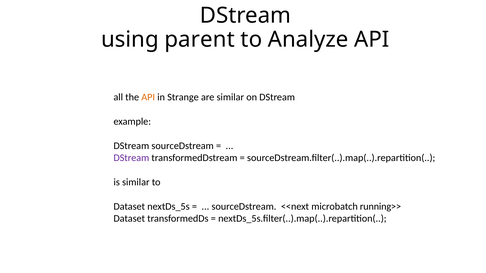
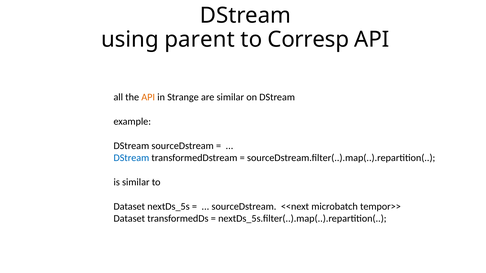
Analyze: Analyze -> Corresp
DStream at (131, 158) colour: purple -> blue
running>>: running>> -> tempor>>
